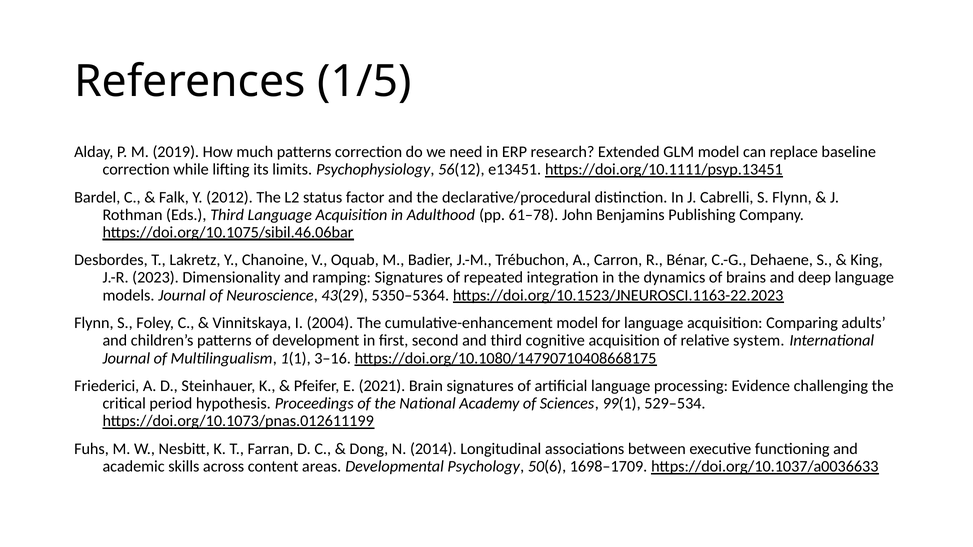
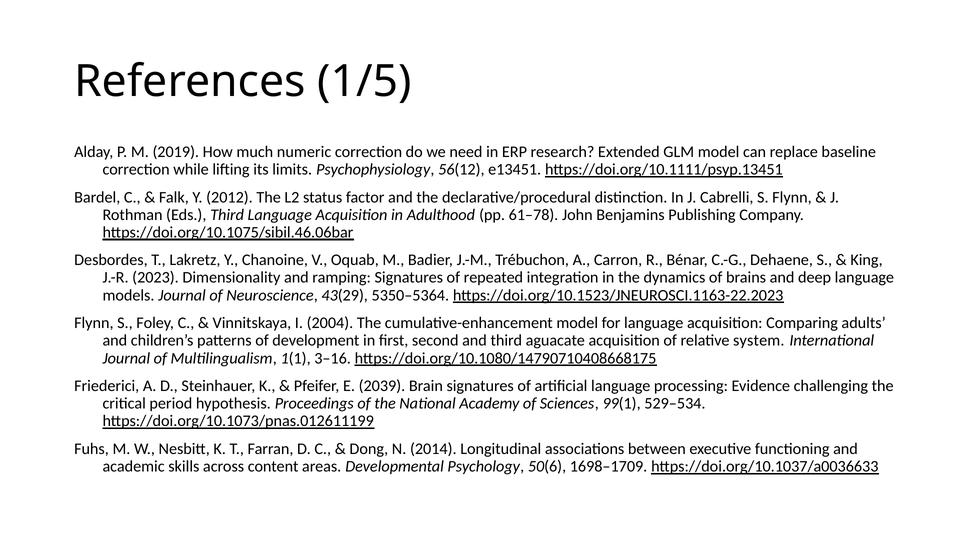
much patterns: patterns -> numeric
cognitive: cognitive -> aguacate
2021: 2021 -> 2039
